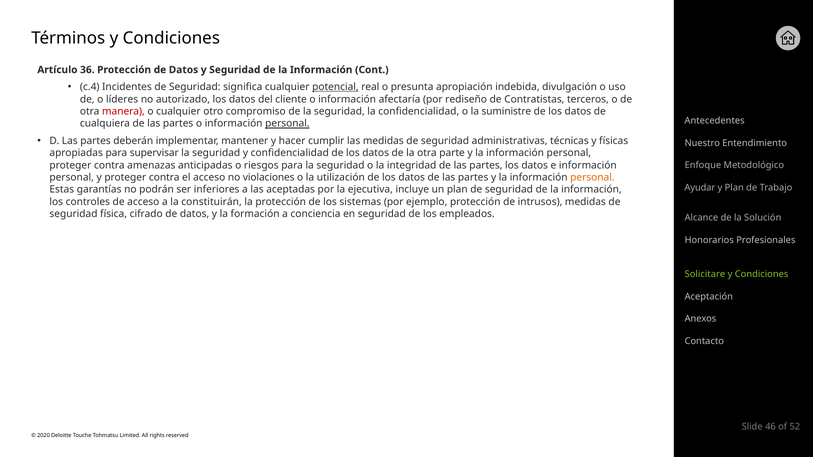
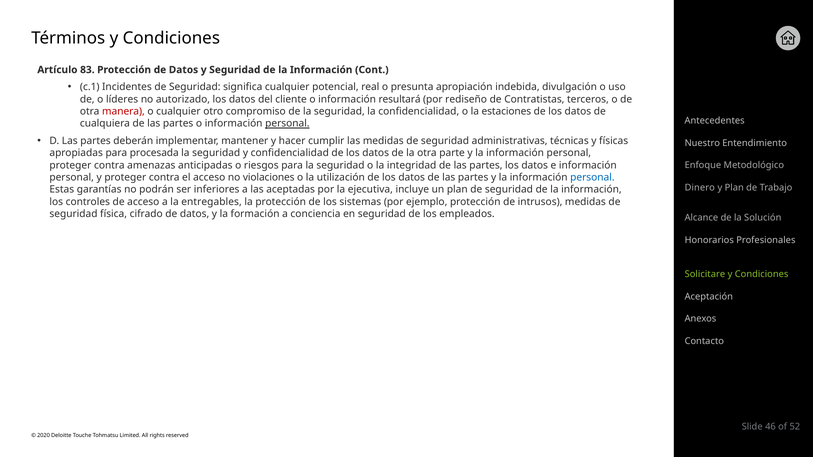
36: 36 -> 83
c.4: c.4 -> c.1
potencial underline: present -> none
afectaría: afectaría -> resultará
suministre: suministre -> estaciones
supervisar: supervisar -> procesada
personal at (592, 178) colour: orange -> blue
Ayudar: Ayudar -> Dinero
constituirán: constituirán -> entregables
